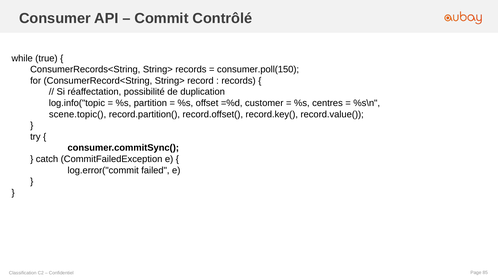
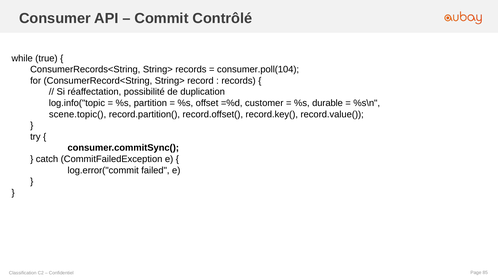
consumer.poll(150: consumer.poll(150 -> consumer.poll(104
centres: centres -> durable
